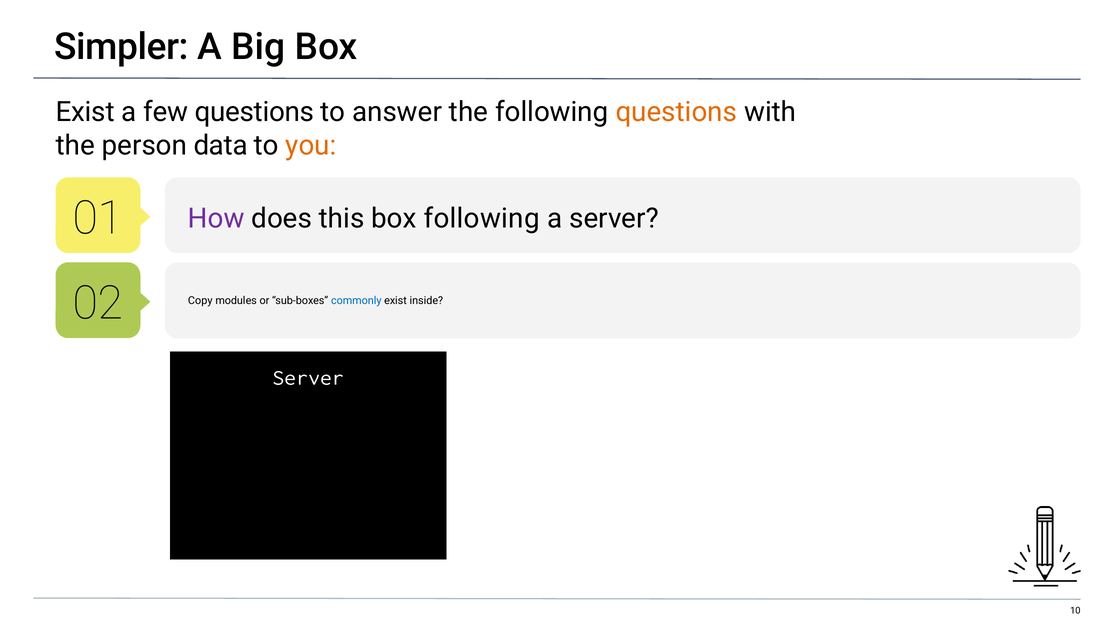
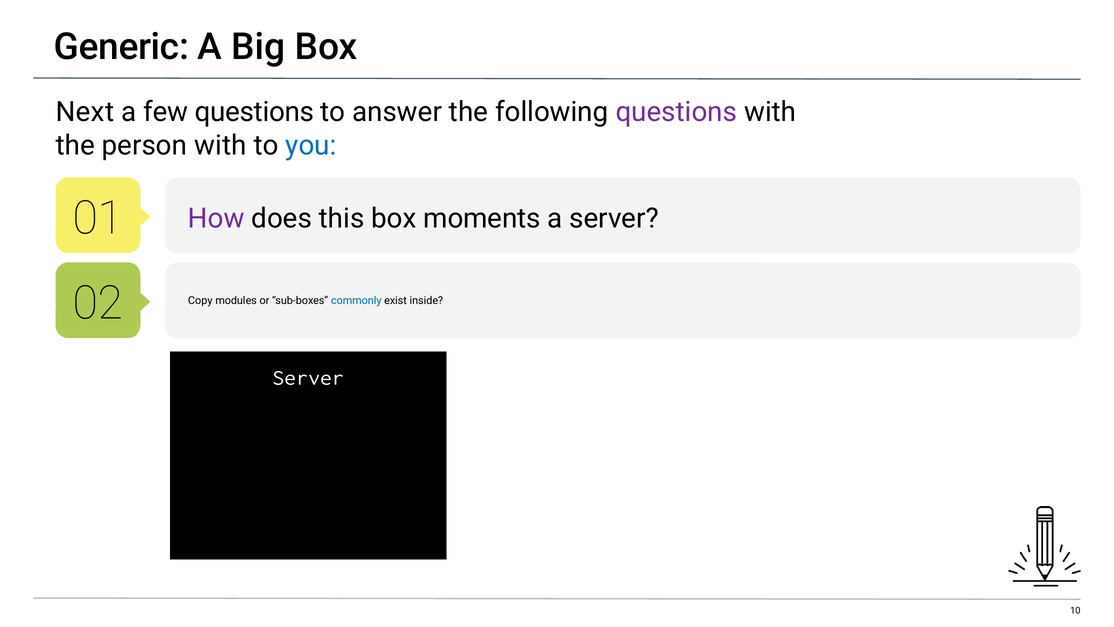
Simpler: Simpler -> Generic
Exist at (85, 112): Exist -> Next
questions at (676, 112) colour: orange -> purple
person data: data -> with
you colour: orange -> blue
box following: following -> moments
